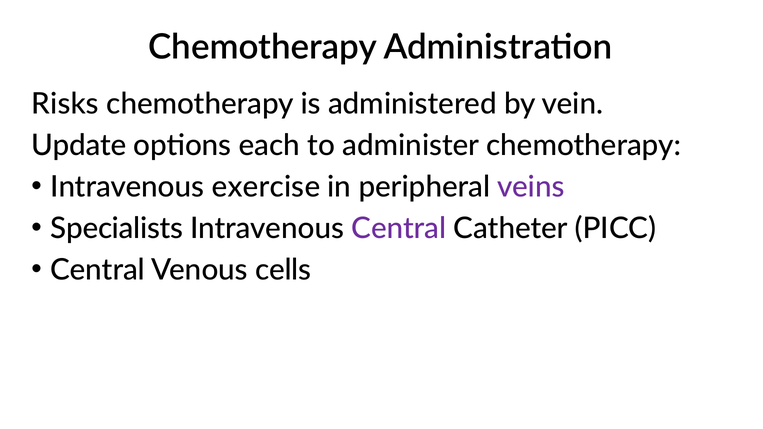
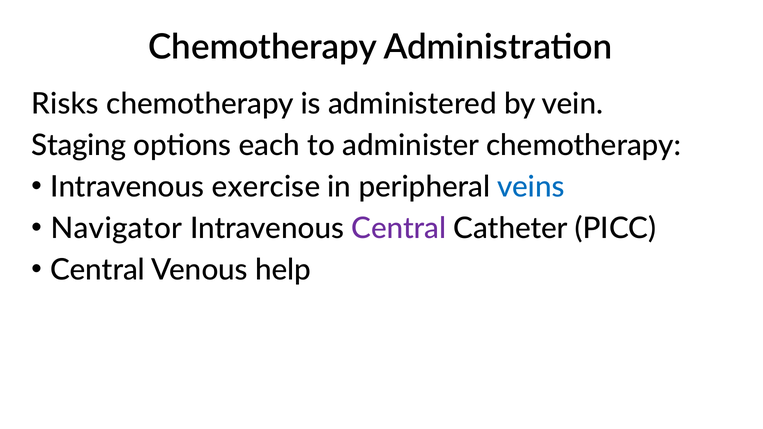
Update: Update -> Staging
veins colour: purple -> blue
Specialists: Specialists -> Navigator
cells: cells -> help
